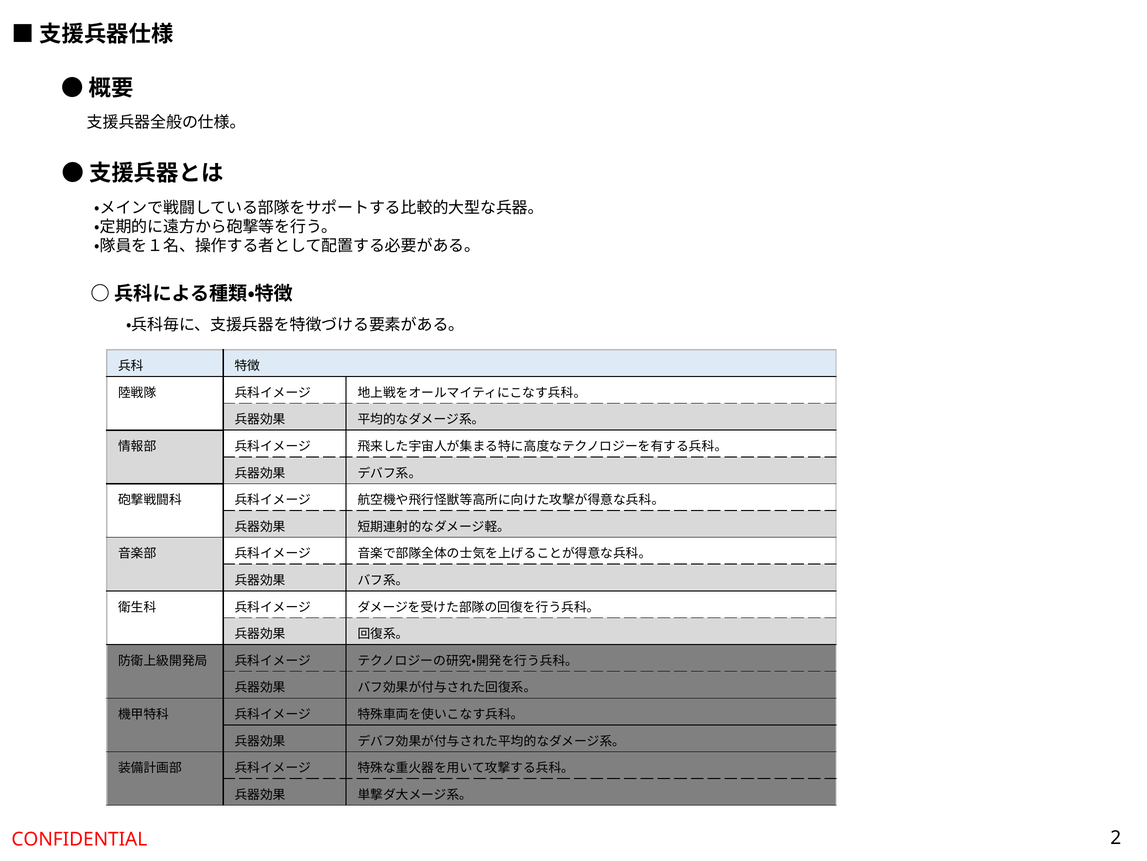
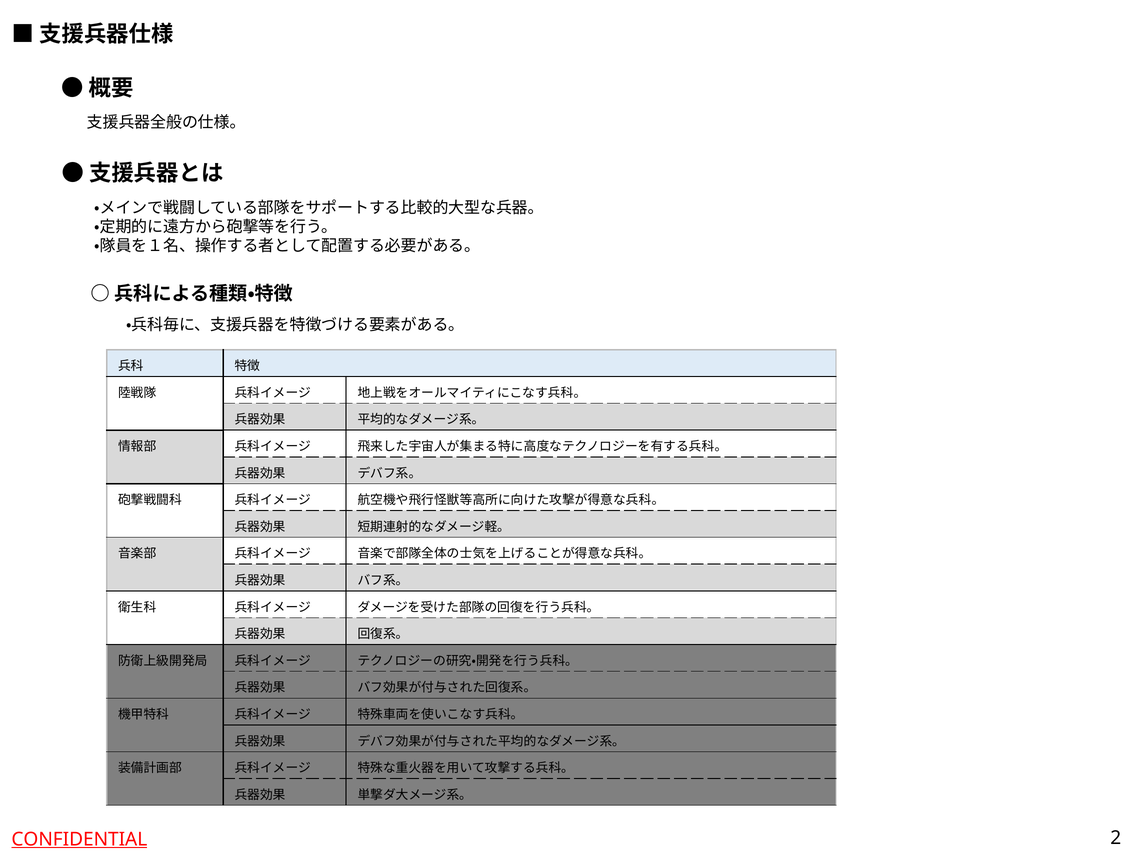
CONFIDENTIAL underline: none -> present
